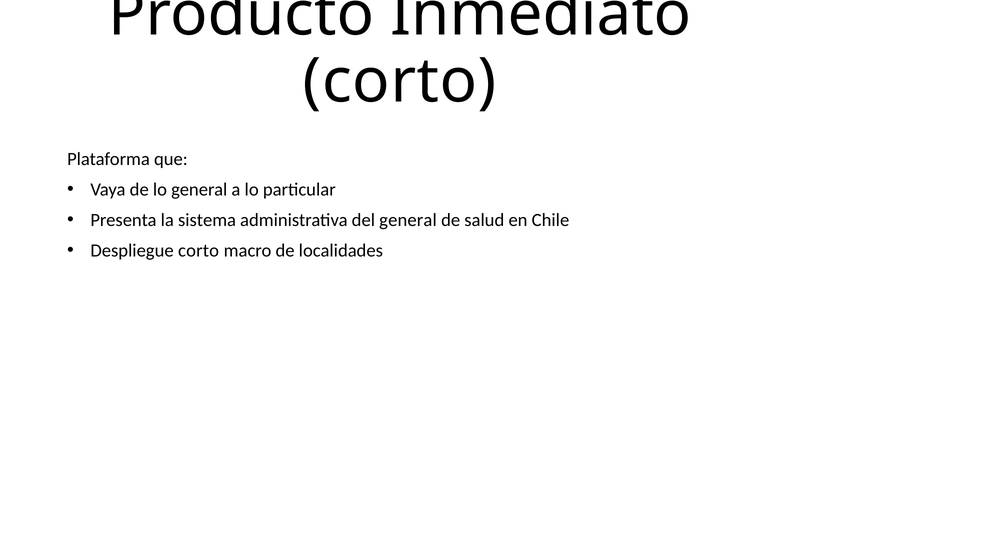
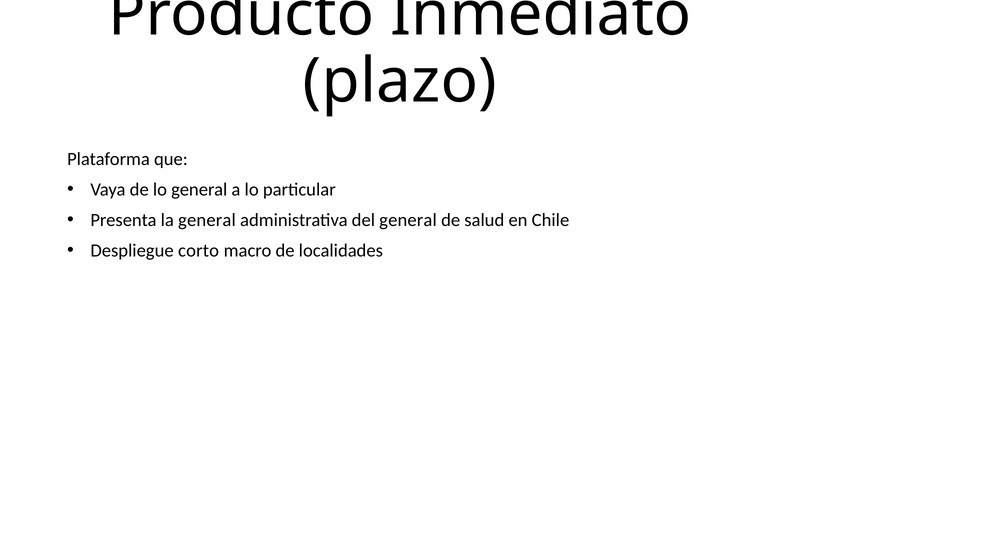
corto at (400, 81): corto -> plazo
la sistema: sistema -> general
